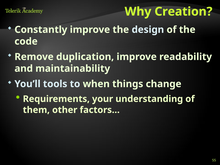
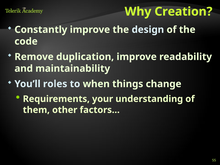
tools: tools -> roles
